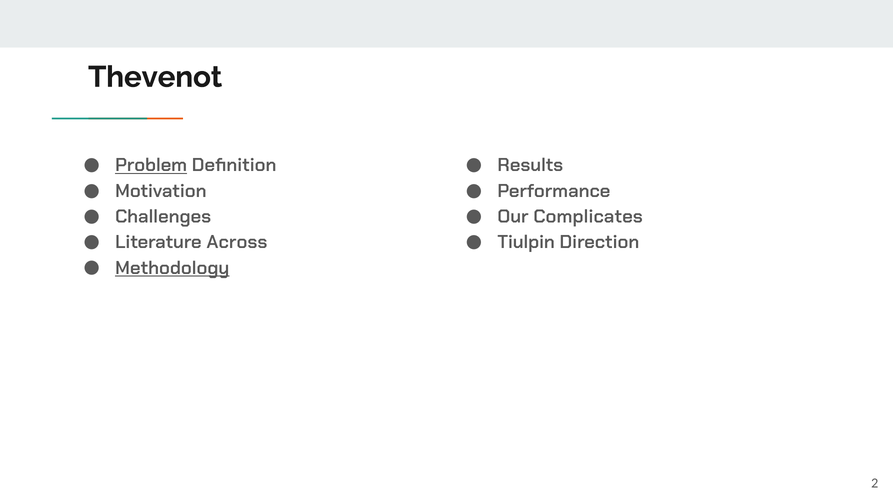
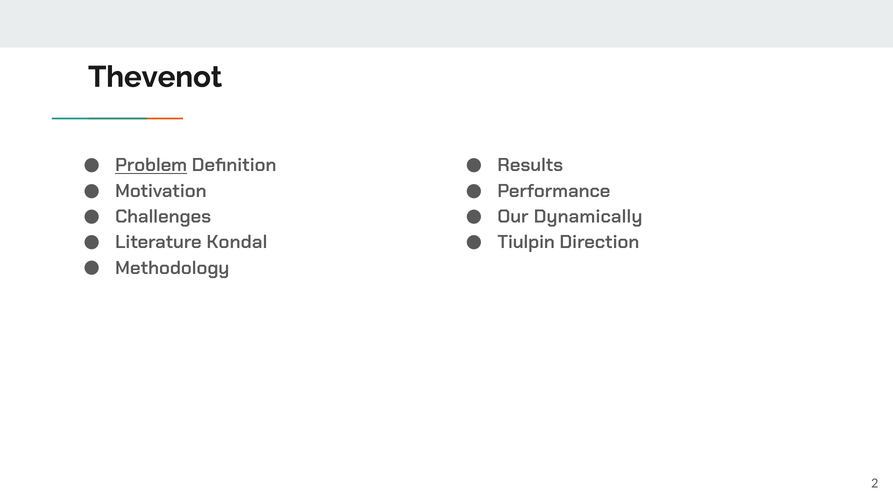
Complicates: Complicates -> Dynamically
Across: Across -> Kondal
Methodology underline: present -> none
